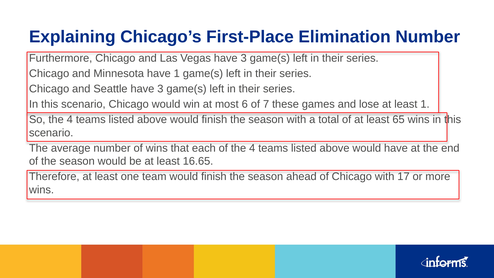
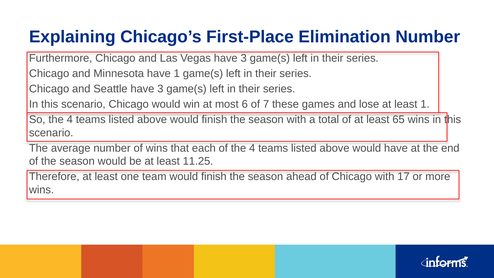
16.65: 16.65 -> 11.25
